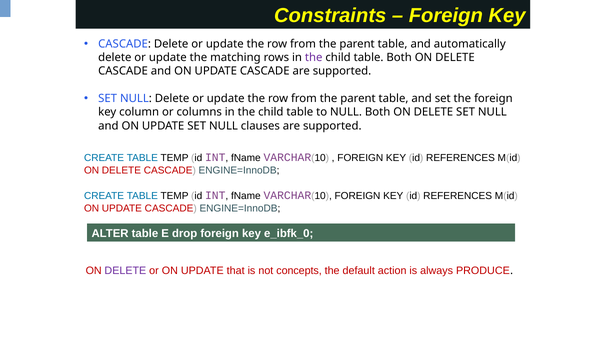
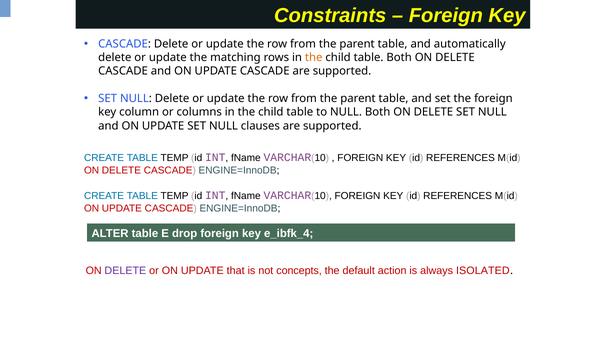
the at (314, 58) colour: purple -> orange
e_ibfk_0: e_ibfk_0 -> e_ibfk_4
PRODUCE: PRODUCE -> ISOLATED
